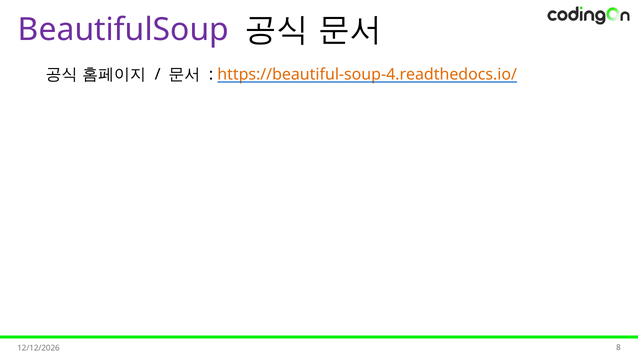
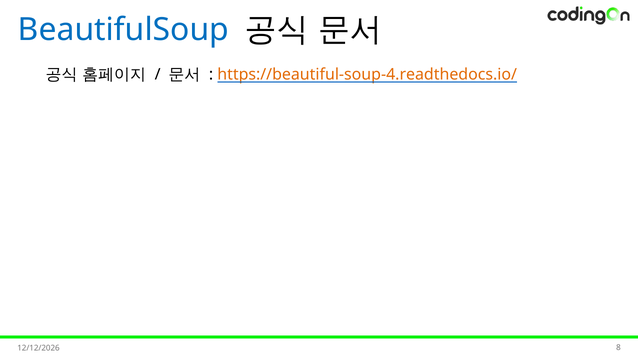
BeautifulSoup colour: purple -> blue
